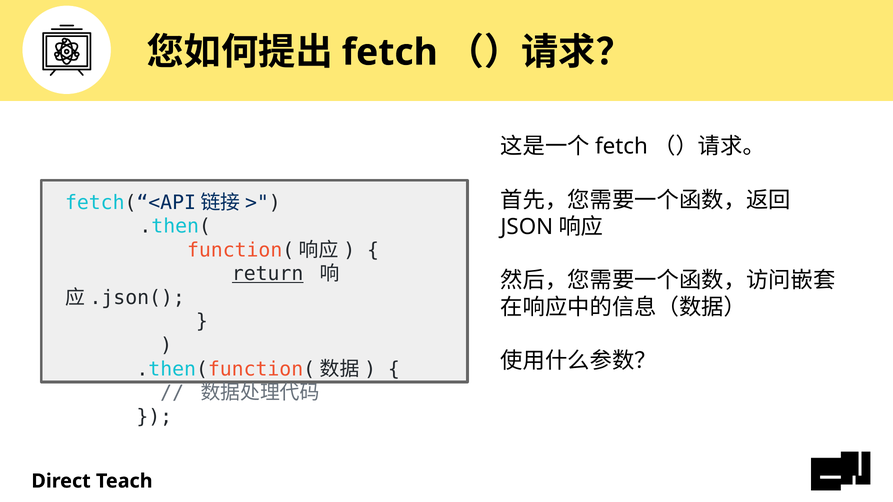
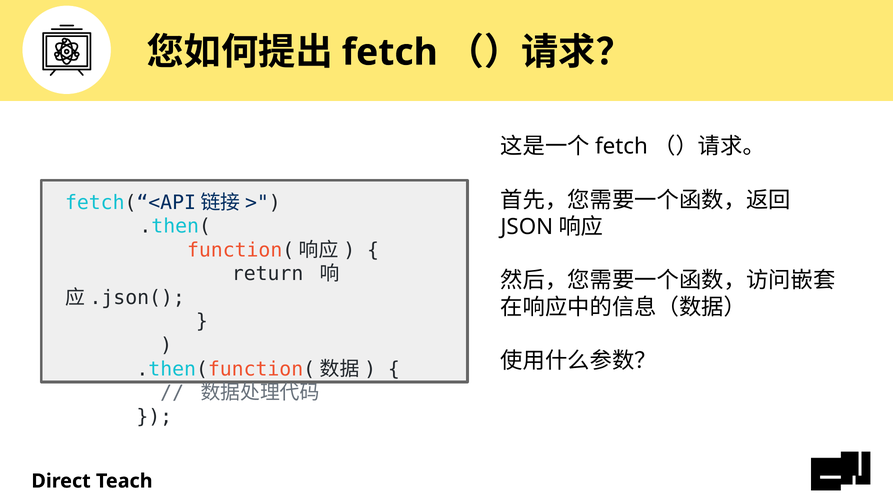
return underline: present -> none
